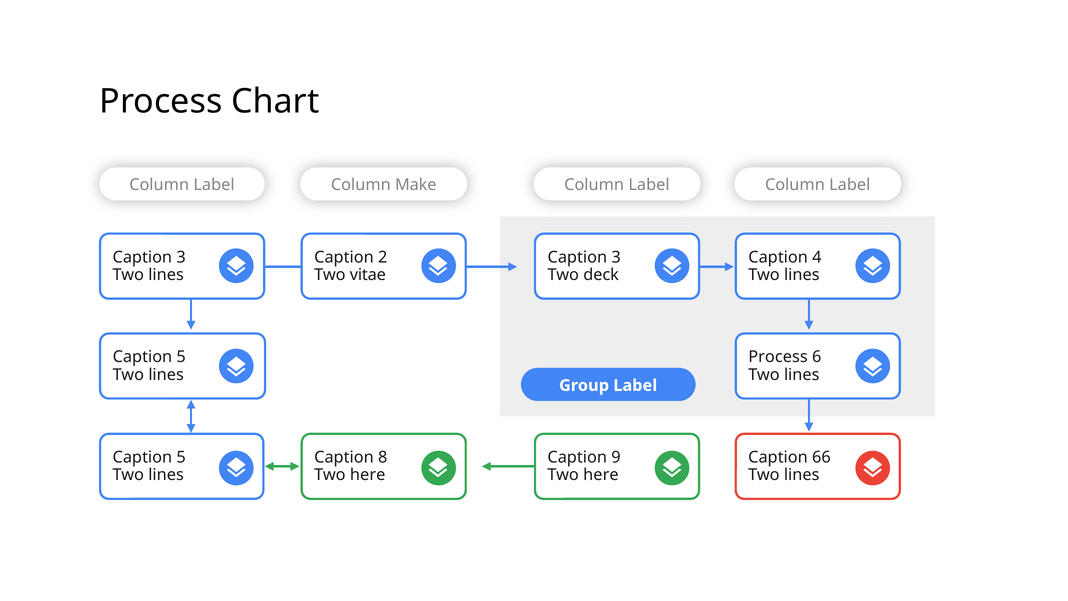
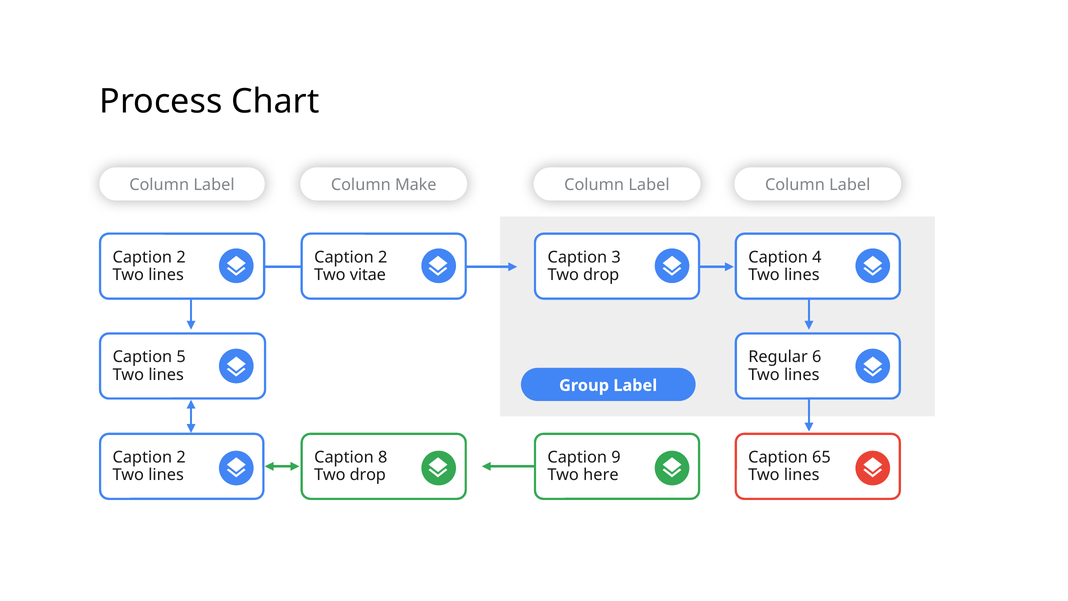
3 at (181, 257): 3 -> 2
deck at (601, 275): deck -> drop
Process at (778, 357): Process -> Regular
5 at (181, 457): 5 -> 2
66: 66 -> 65
here at (368, 475): here -> drop
